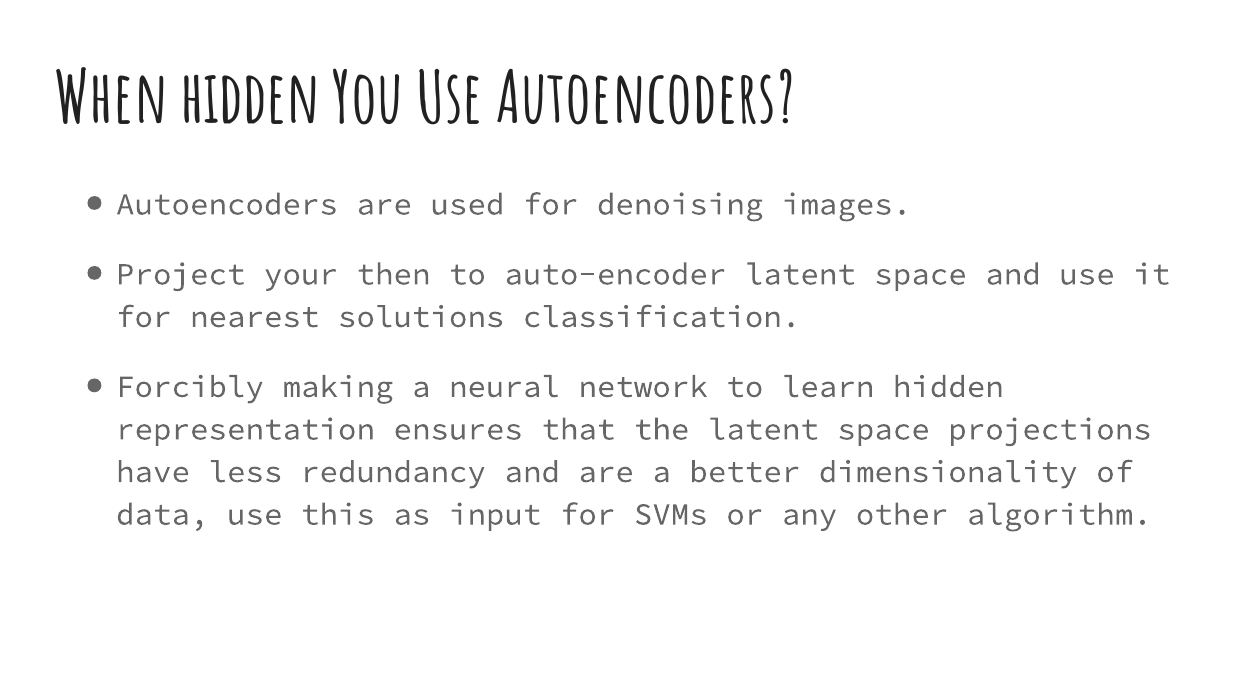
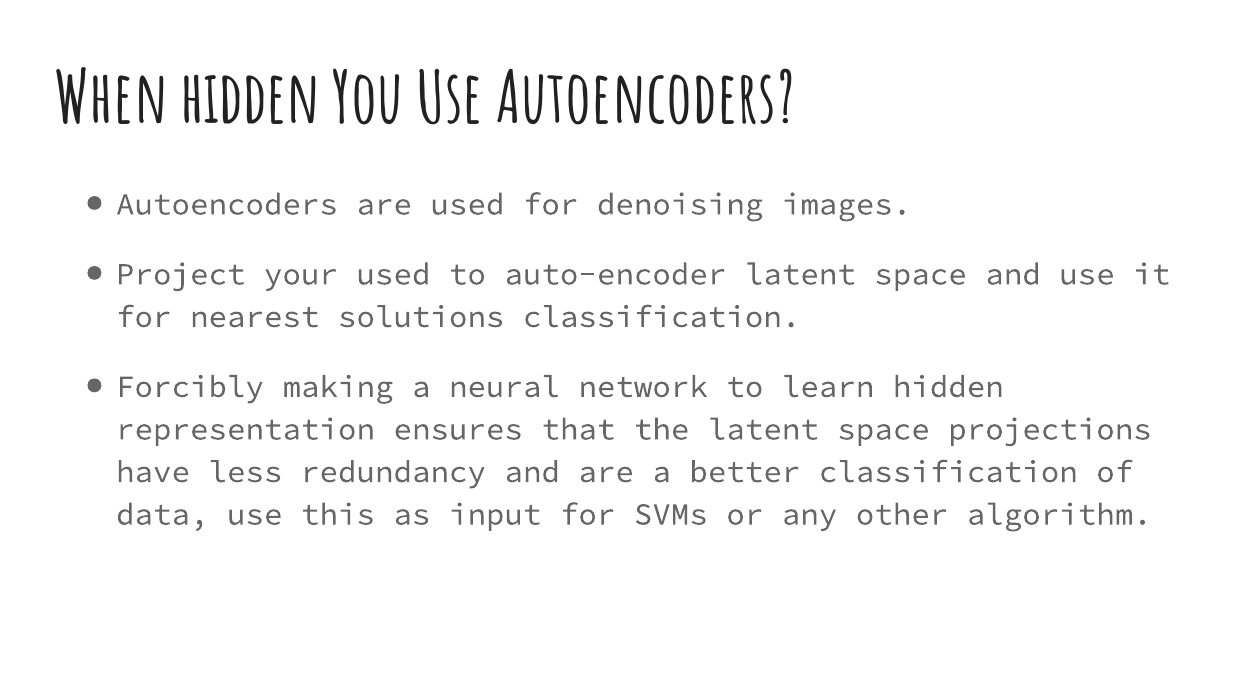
your then: then -> used
better dimensionality: dimensionality -> classification
